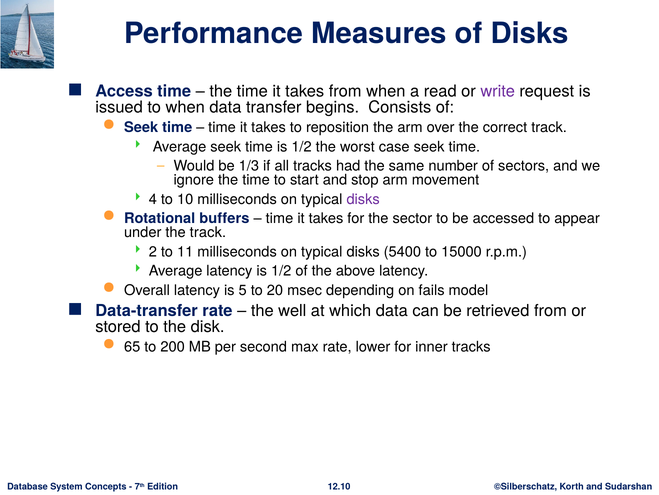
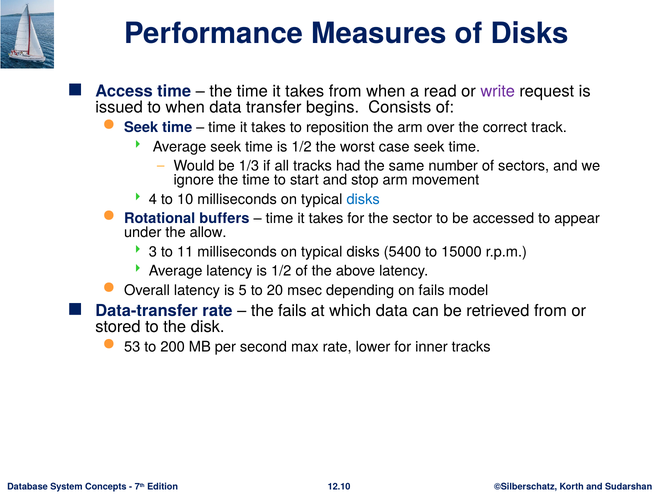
disks at (363, 199) colour: purple -> blue
the track: track -> allow
2: 2 -> 3
the well: well -> fails
65: 65 -> 53
